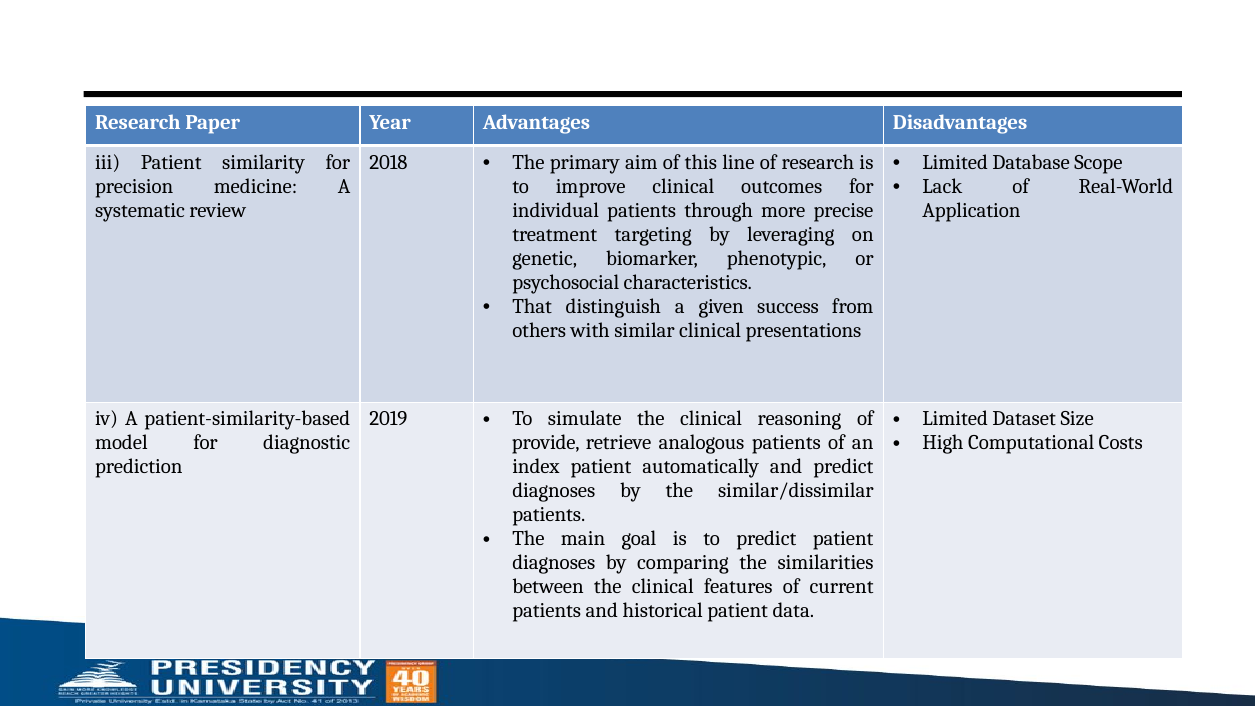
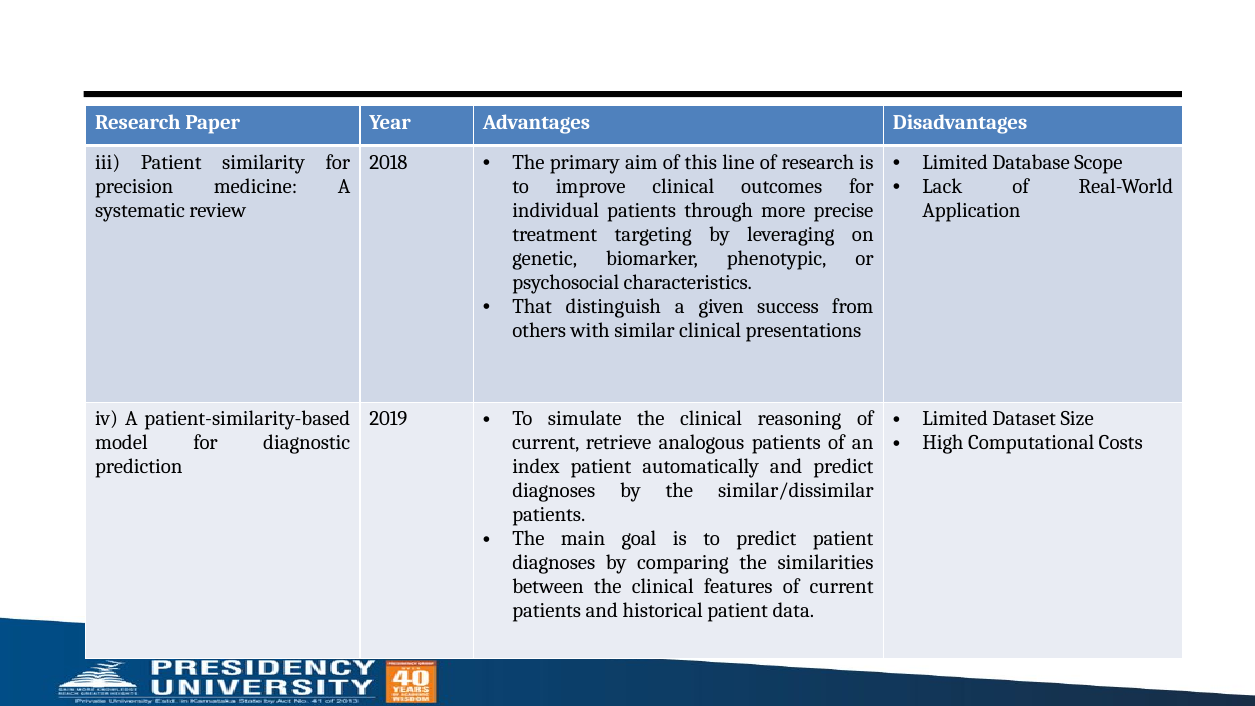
provide at (546, 443): provide -> current
